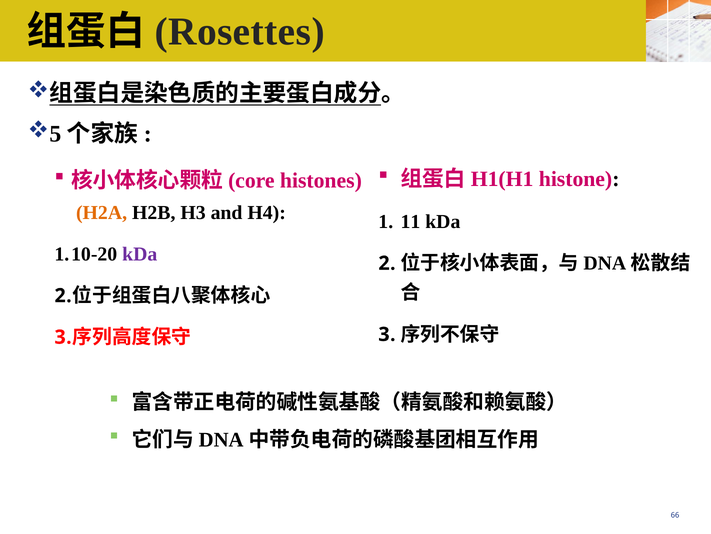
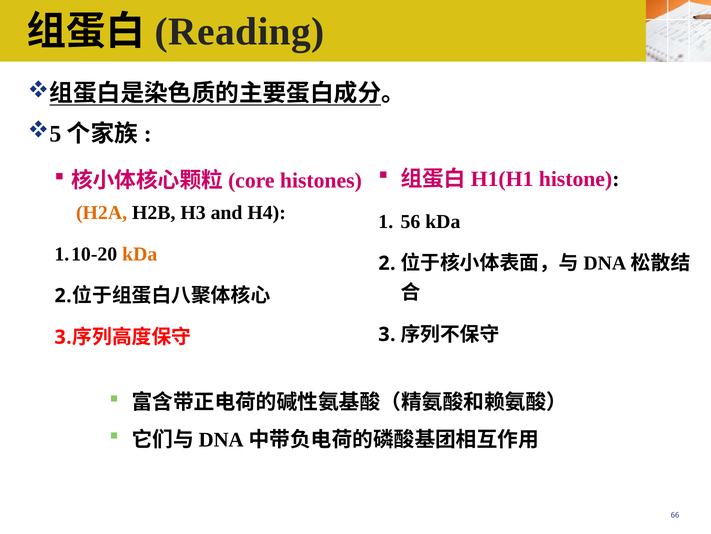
Rosettes: Rosettes -> Reading
11: 11 -> 56
kDa at (140, 254) colour: purple -> orange
